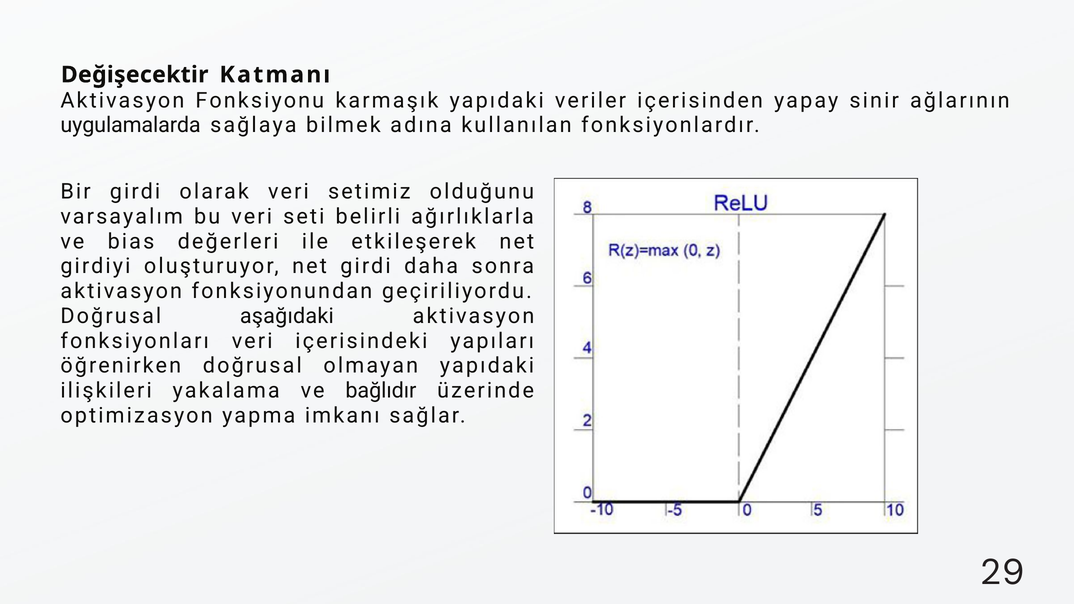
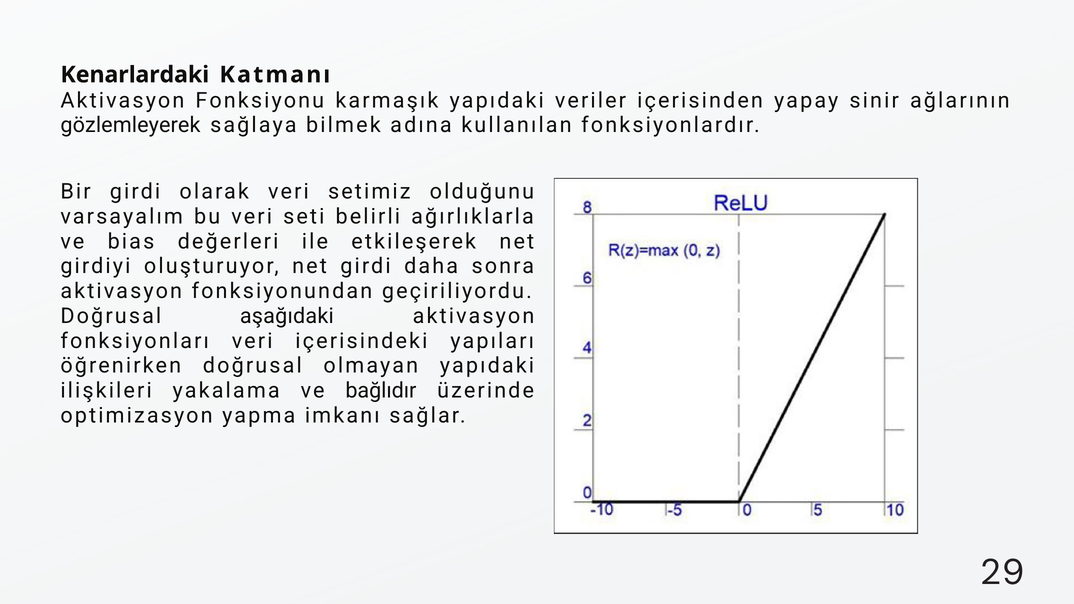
Değişecektir: Değişecektir -> Kenarlardaki
uygulamalarda: uygulamalarda -> gözlemleyerek
